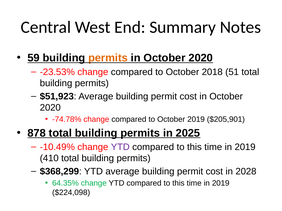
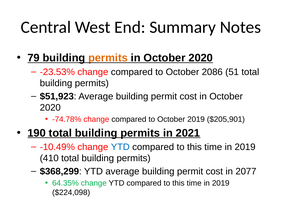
59: 59 -> 79
2018: 2018 -> 2086
878: 878 -> 190
2025: 2025 -> 2021
YTD at (120, 147) colour: purple -> blue
2028: 2028 -> 2077
